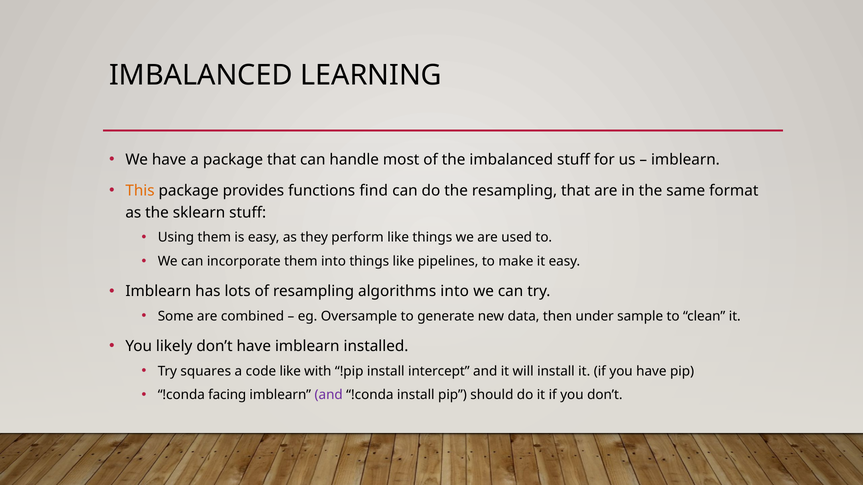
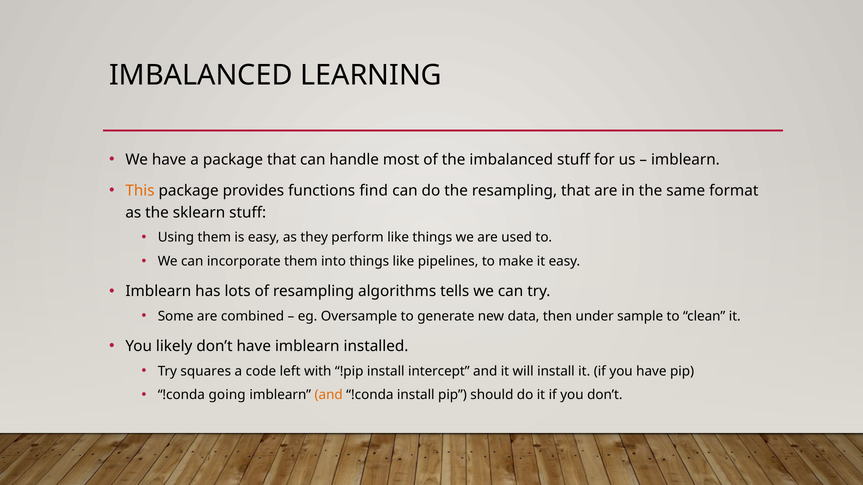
algorithms into: into -> tells
code like: like -> left
facing: facing -> going
and at (329, 395) colour: purple -> orange
